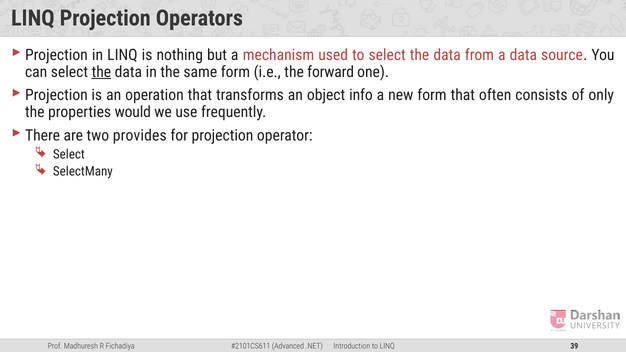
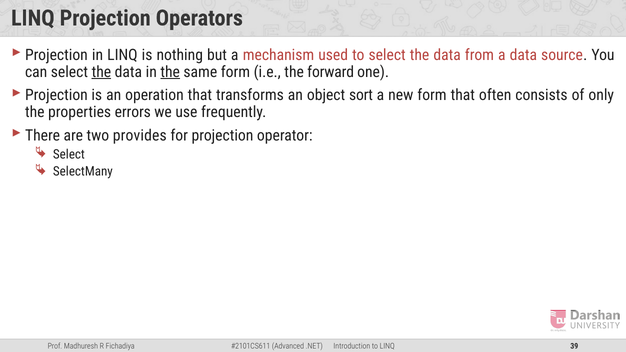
the at (170, 72) underline: none -> present
info: info -> sort
would: would -> errors
